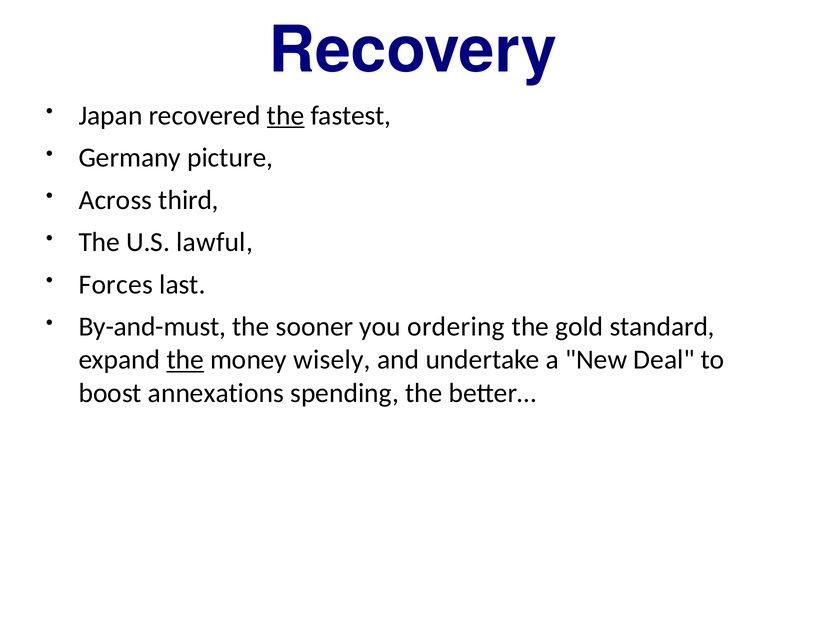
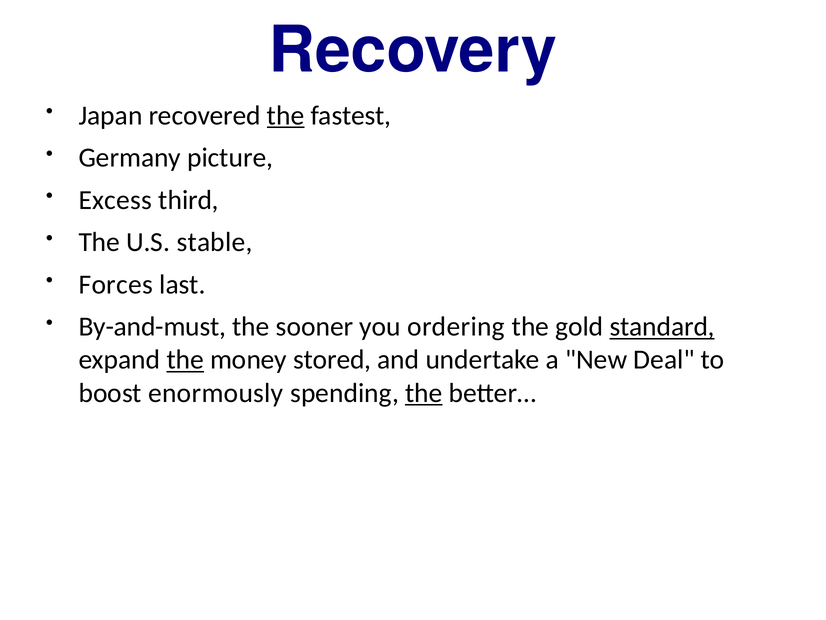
Across: Across -> Excess
lawful: lawful -> stable
standard underline: none -> present
wisely: wisely -> stored
annexations: annexations -> enormously
the at (424, 393) underline: none -> present
